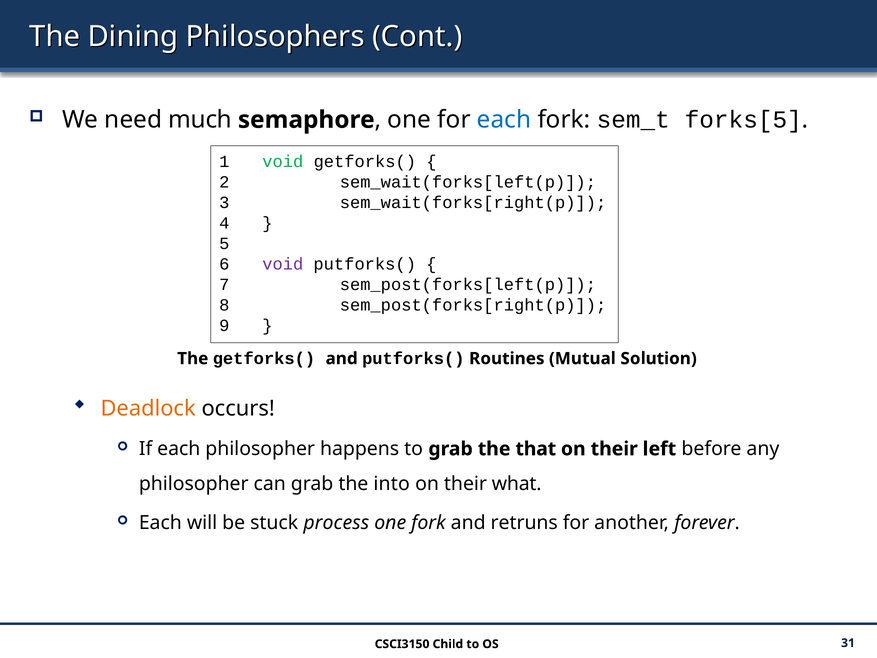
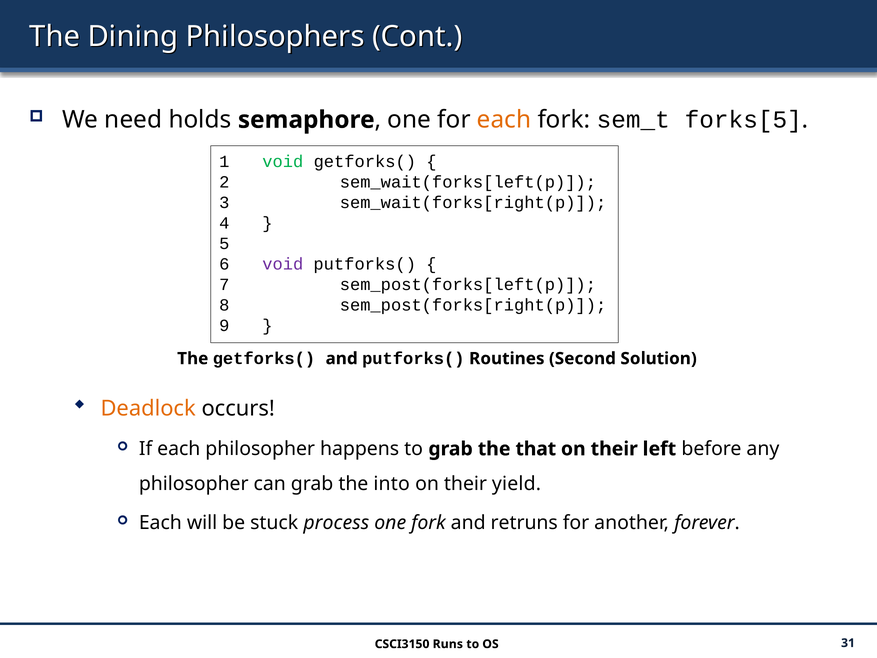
much: much -> holds
each at (504, 120) colour: blue -> orange
Mutual: Mutual -> Second
what: what -> yield
Child: Child -> Runs
